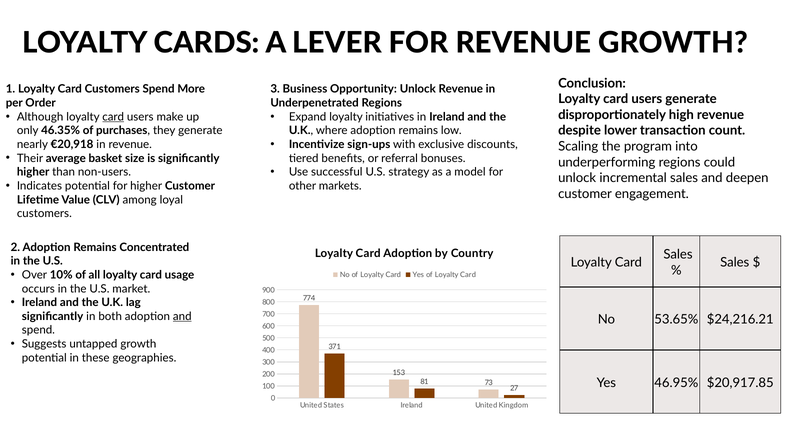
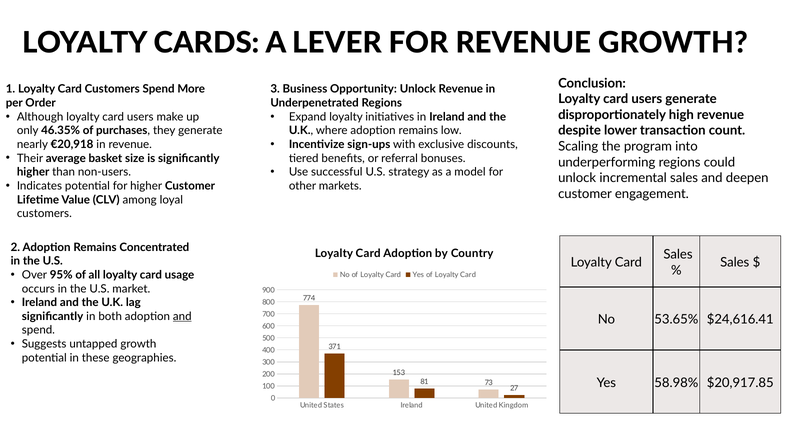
card at (113, 117) underline: present -> none
10%: 10% -> 95%
$24,216.21: $24,216.21 -> $24,616.41
46.95%: 46.95% -> 58.98%
